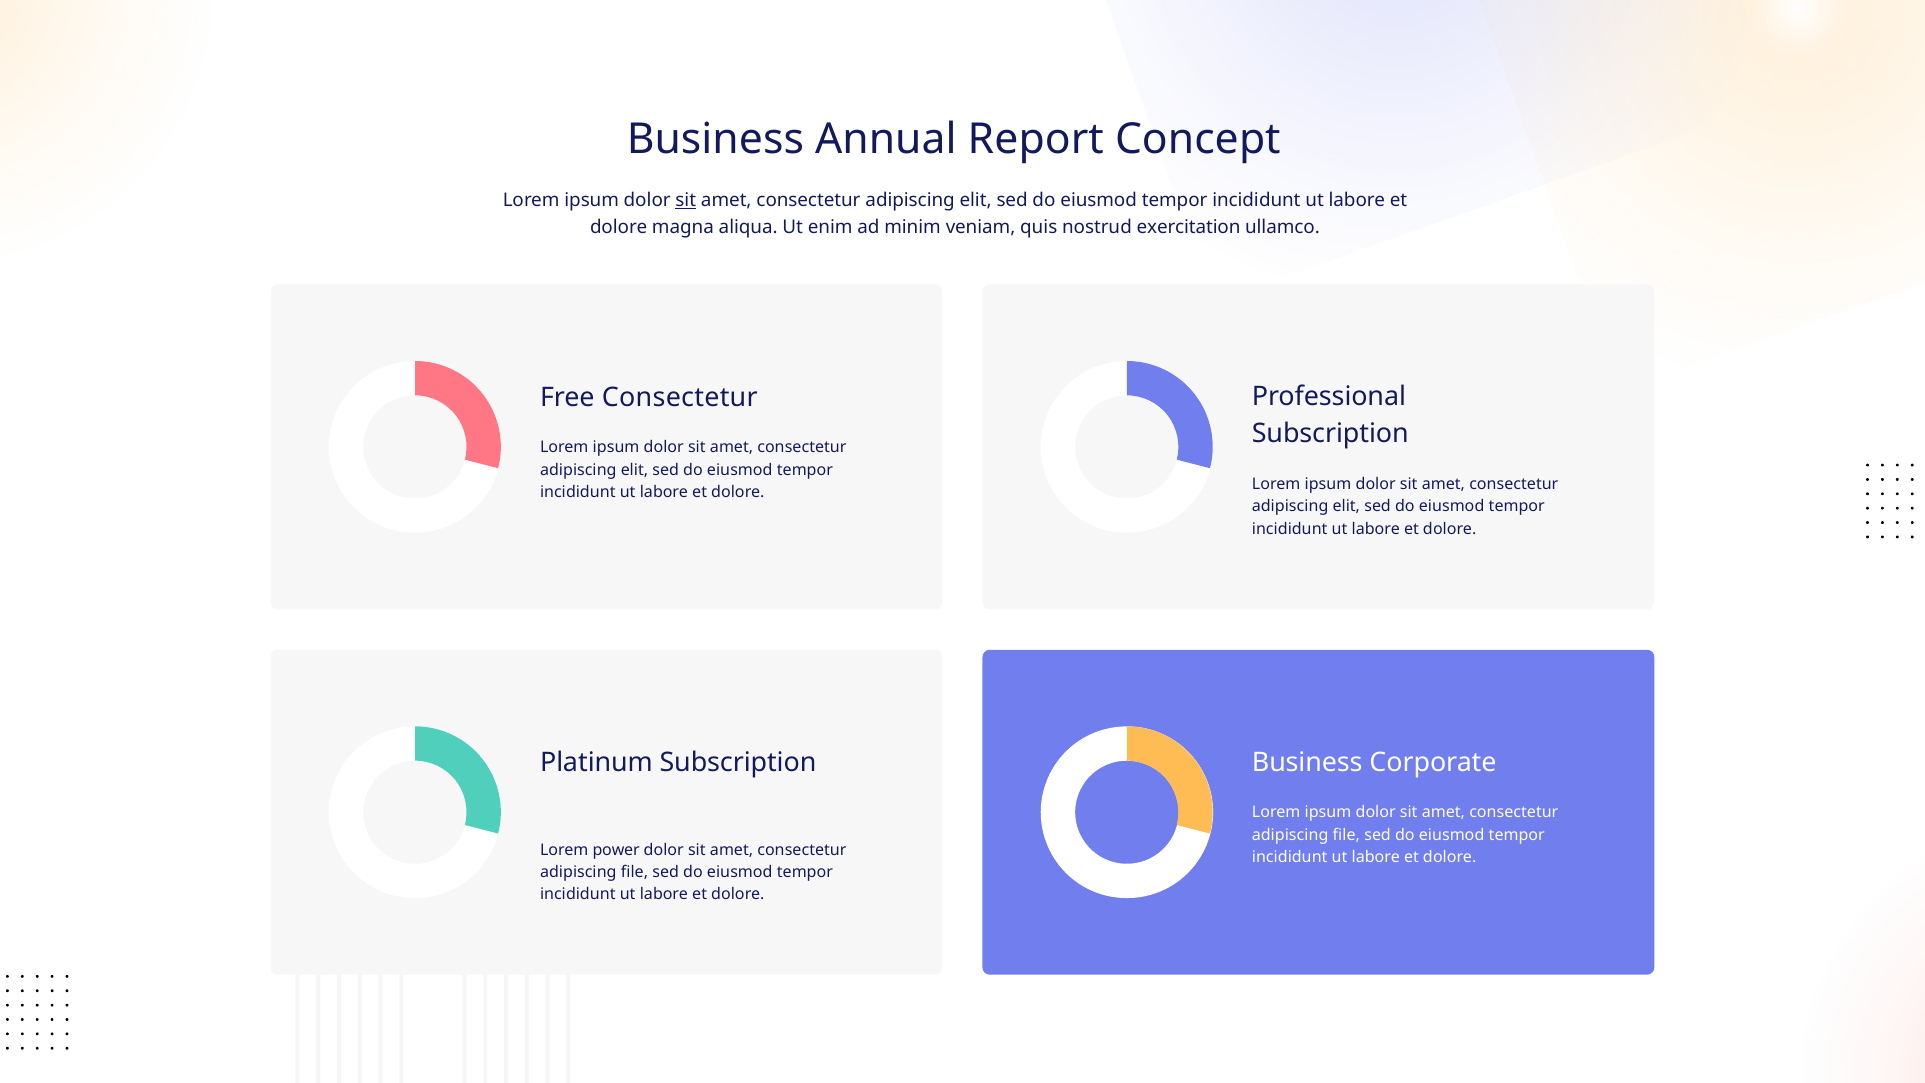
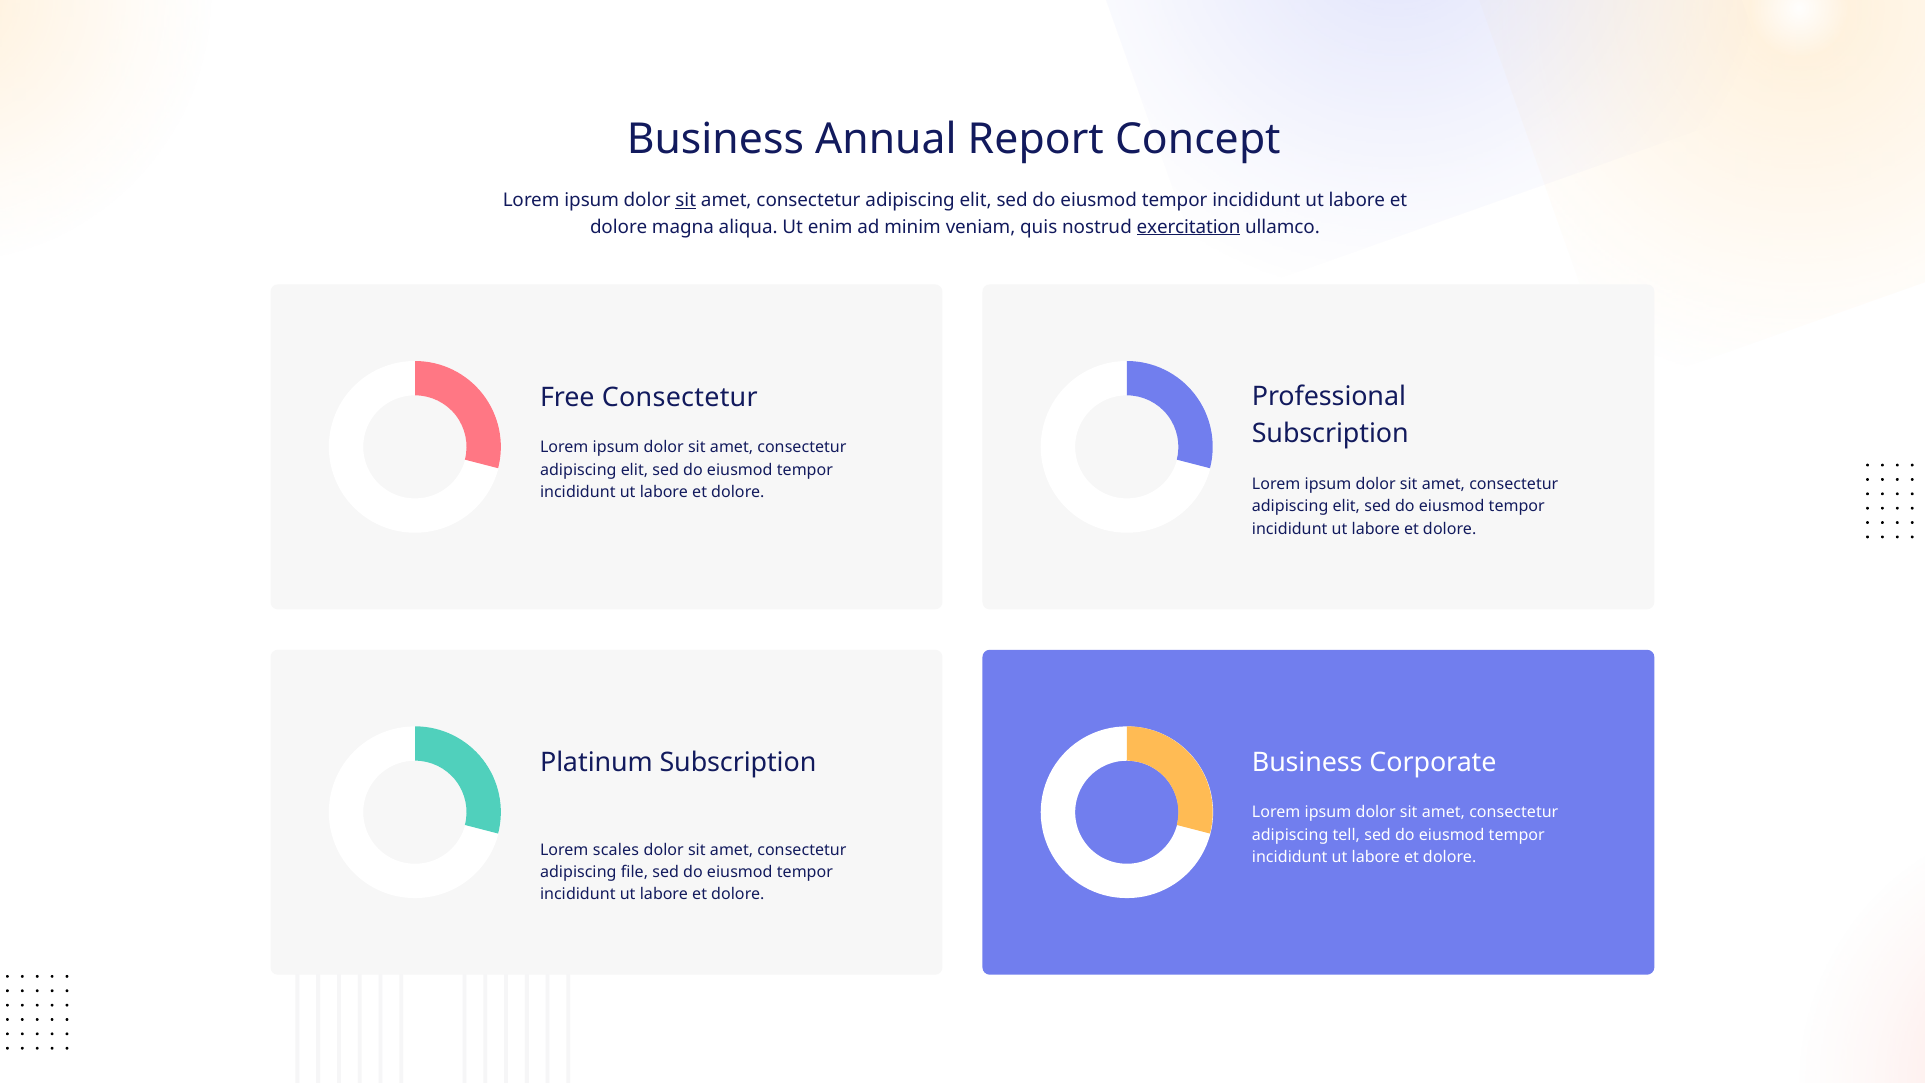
exercitation underline: none -> present
file at (1346, 835): file -> tell
power: power -> scales
